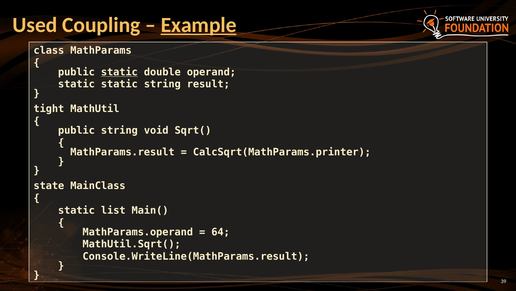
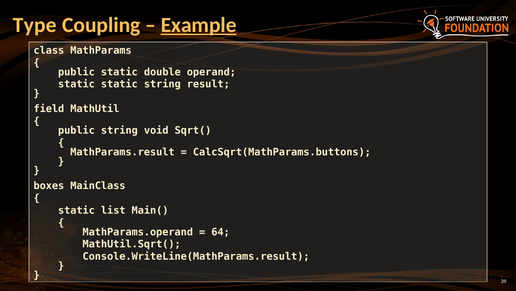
Used: Used -> Type
static at (119, 72) underline: present -> none
tight: tight -> field
CalcSqrt(MathParams.printer: CalcSqrt(MathParams.printer -> CalcSqrt(MathParams.buttons
state: state -> boxes
